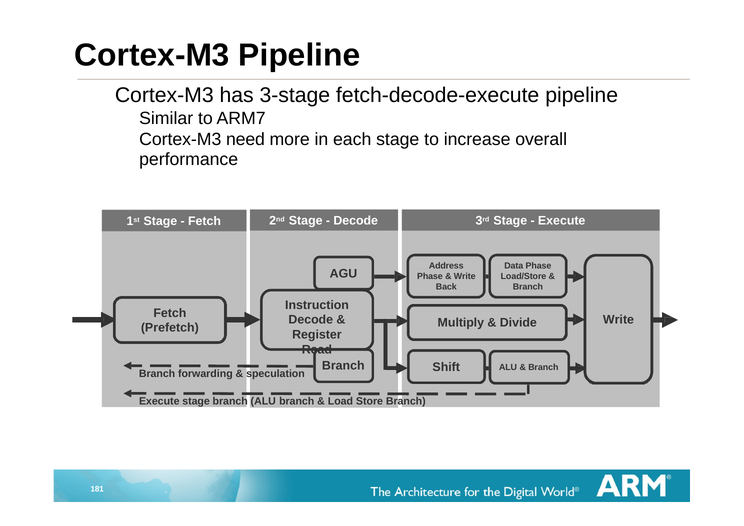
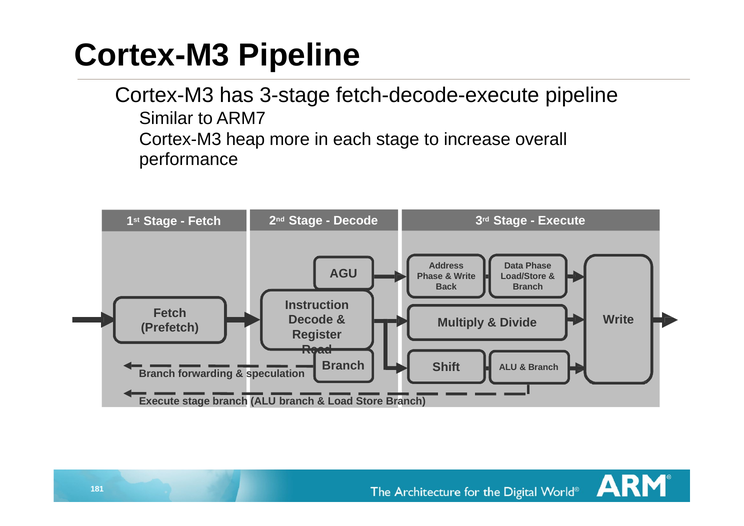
need: need -> heap
